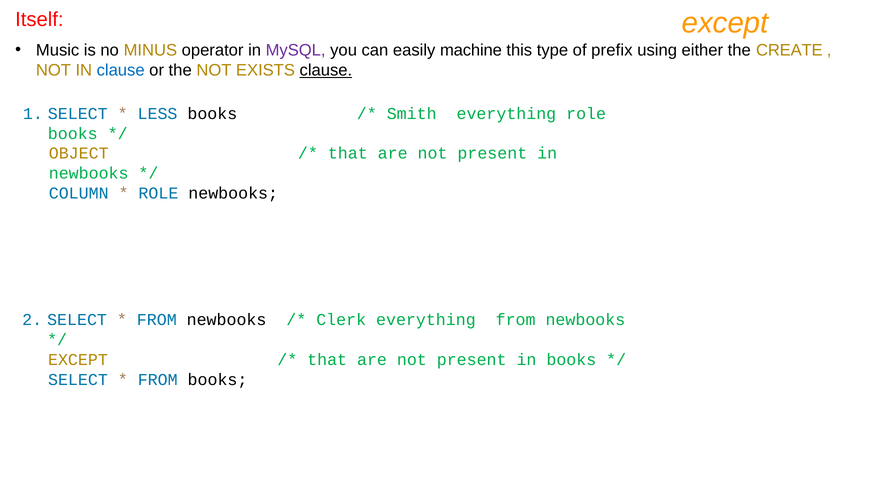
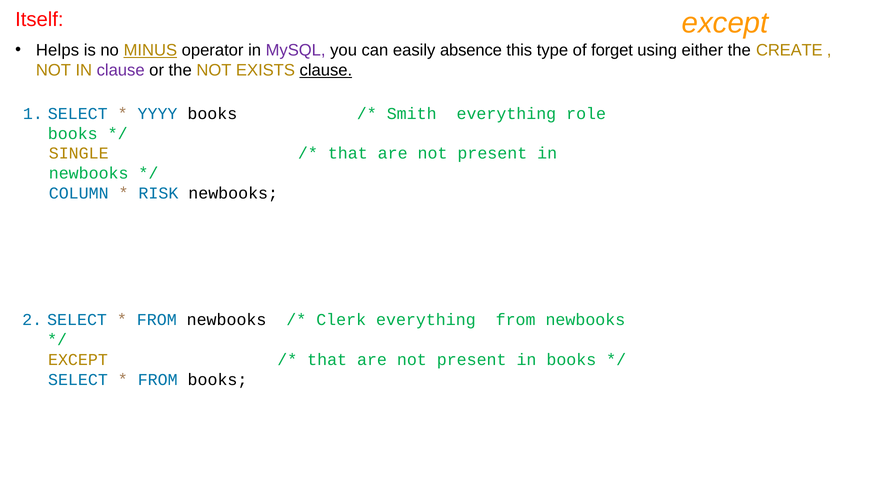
Music: Music -> Helps
MINUS underline: none -> present
machine: machine -> absence
prefix: prefix -> forget
clause at (121, 70) colour: blue -> purple
LESS: LESS -> YYYY
OBJECT: OBJECT -> SINGLE
ROLE at (158, 193): ROLE -> RISK
